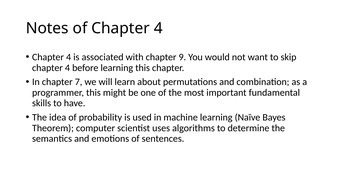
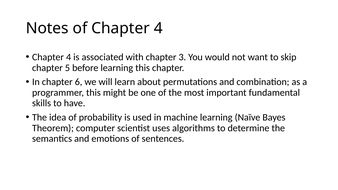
9: 9 -> 3
4 at (67, 68): 4 -> 5
7: 7 -> 6
